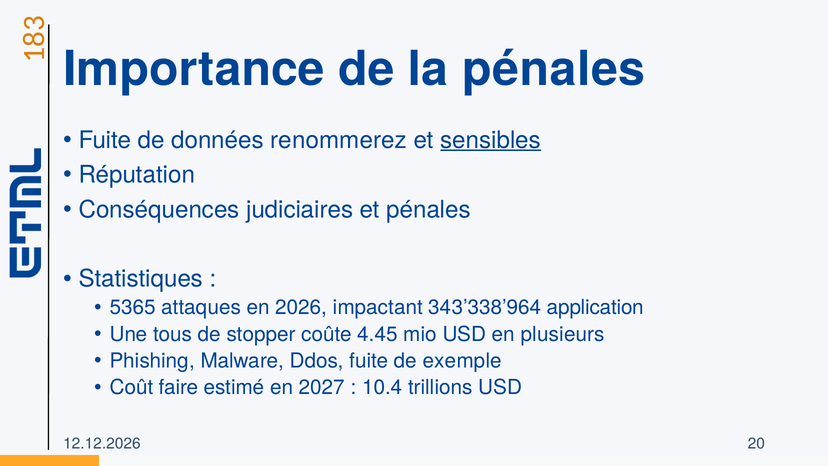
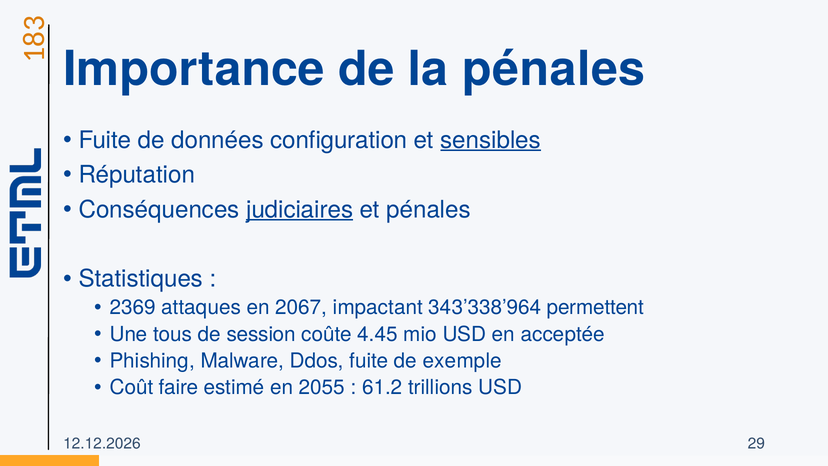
renommerez: renommerez -> configuration
judiciaires underline: none -> present
5365: 5365 -> 2369
2026: 2026 -> 2067
application: application -> permettent
stopper: stopper -> session
plusieurs: plusieurs -> acceptée
2027: 2027 -> 2055
10.4: 10.4 -> 61.2
20: 20 -> 29
